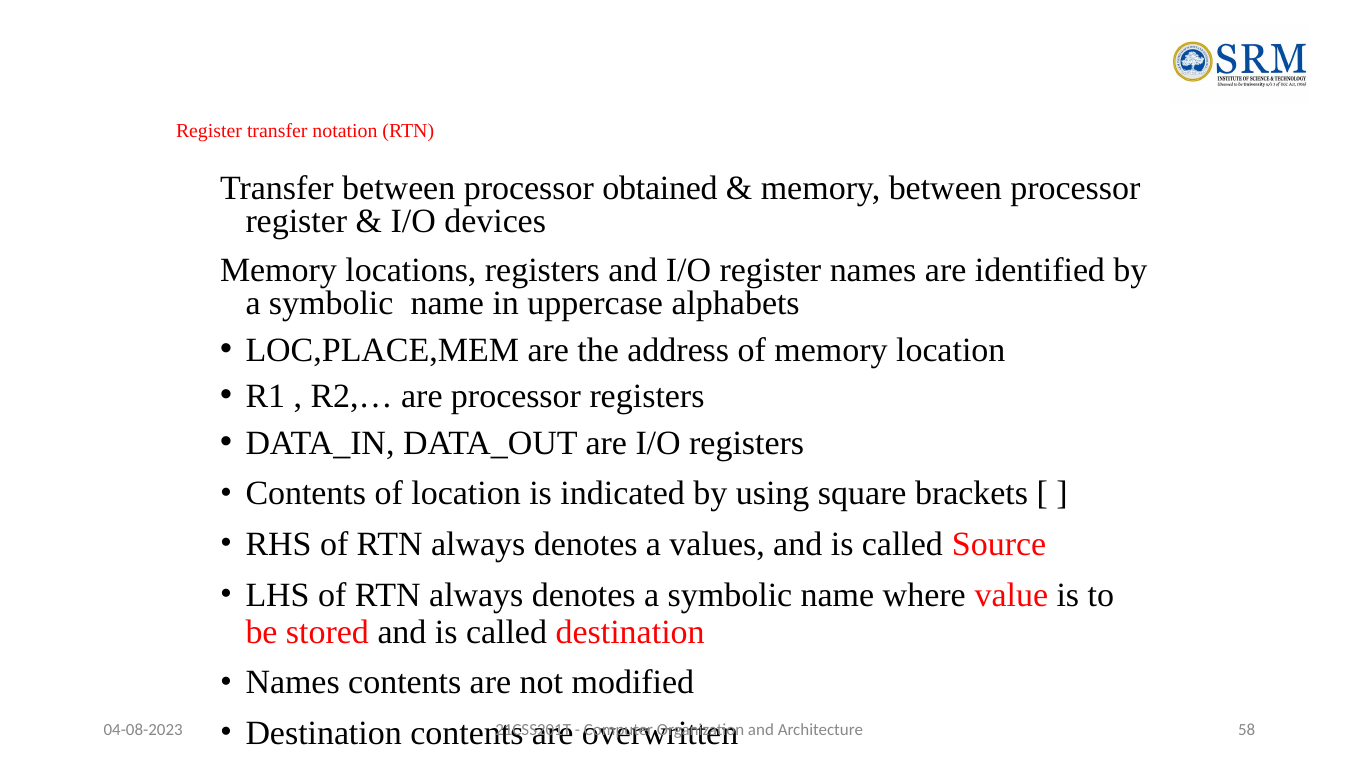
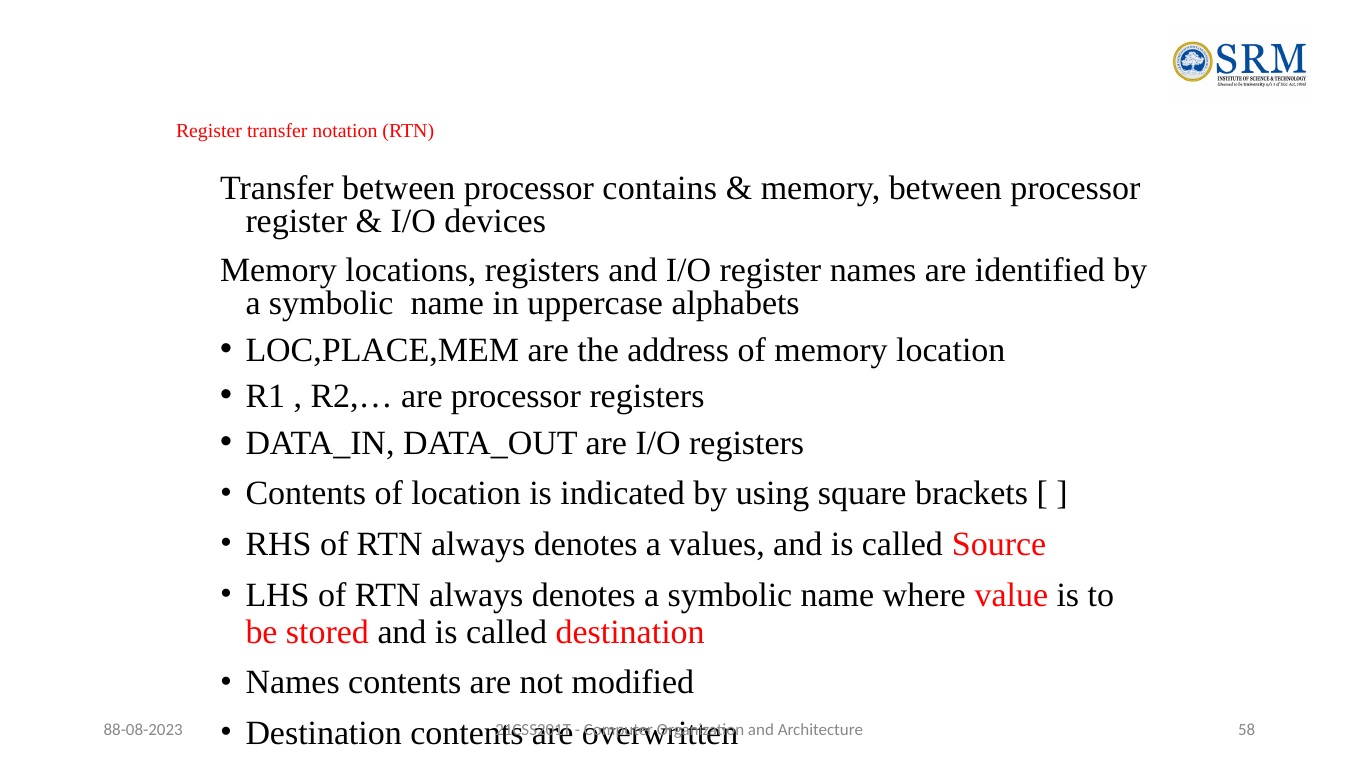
obtained: obtained -> contains
04-08-2023: 04-08-2023 -> 88-08-2023
